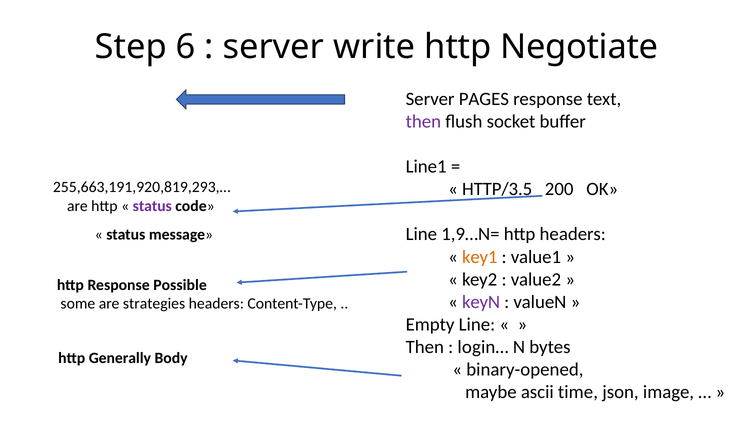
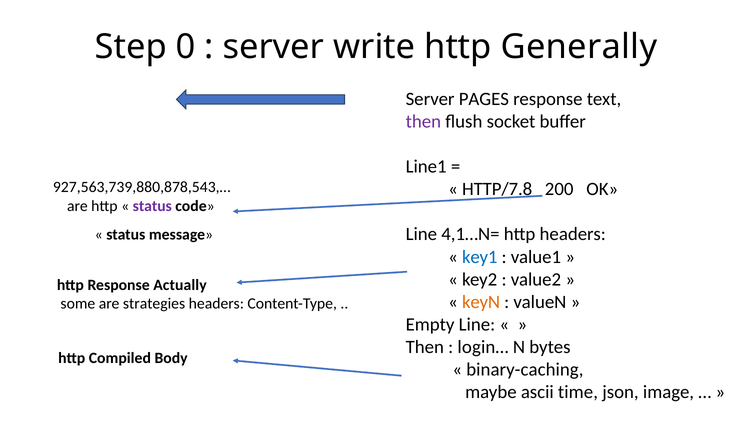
6: 6 -> 0
Negotiate: Negotiate -> Generally
255,663,191,920,819,293,…: 255,663,191,920,819,293,… -> 927,563,739,880,878,543,…
HTTP/3.5: HTTP/3.5 -> HTTP/7.8
1,9…N=: 1,9…N= -> 4,1…N=
key1 colour: orange -> blue
Possible: Possible -> Actually
keyN colour: purple -> orange
Generally: Generally -> Compiled
binary-opened: binary-opened -> binary-caching
